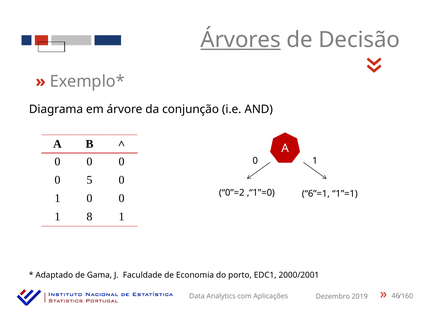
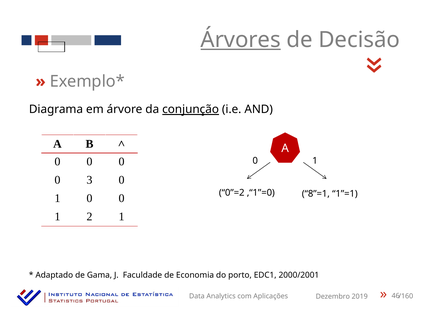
conjunção underline: none -> present
5: 5 -> 3
6”=1: 6”=1 -> 8”=1
8: 8 -> 2
